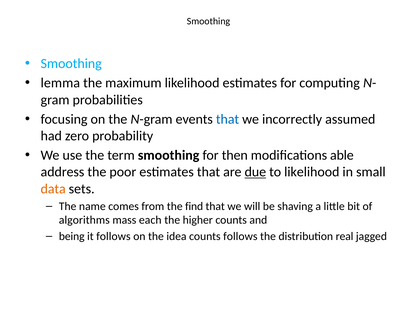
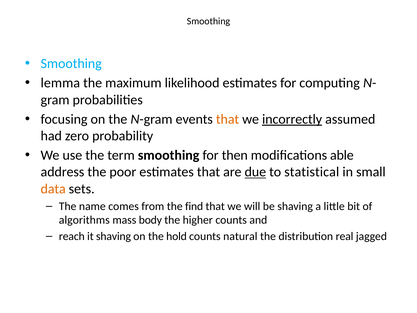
that at (228, 119) colour: blue -> orange
incorrectly underline: none -> present
to likelihood: likelihood -> statistical
each: each -> body
being: being -> reach
it follows: follows -> shaving
idea: idea -> hold
counts follows: follows -> natural
